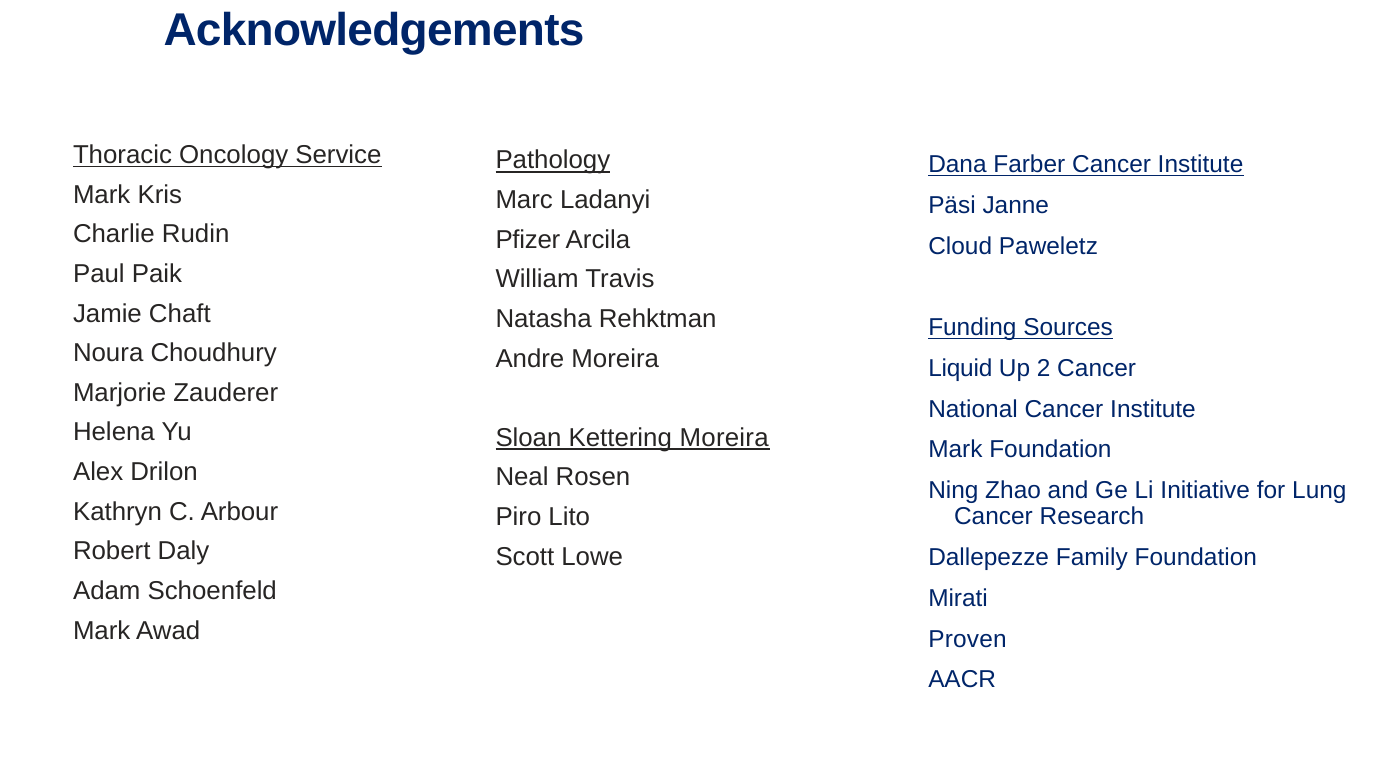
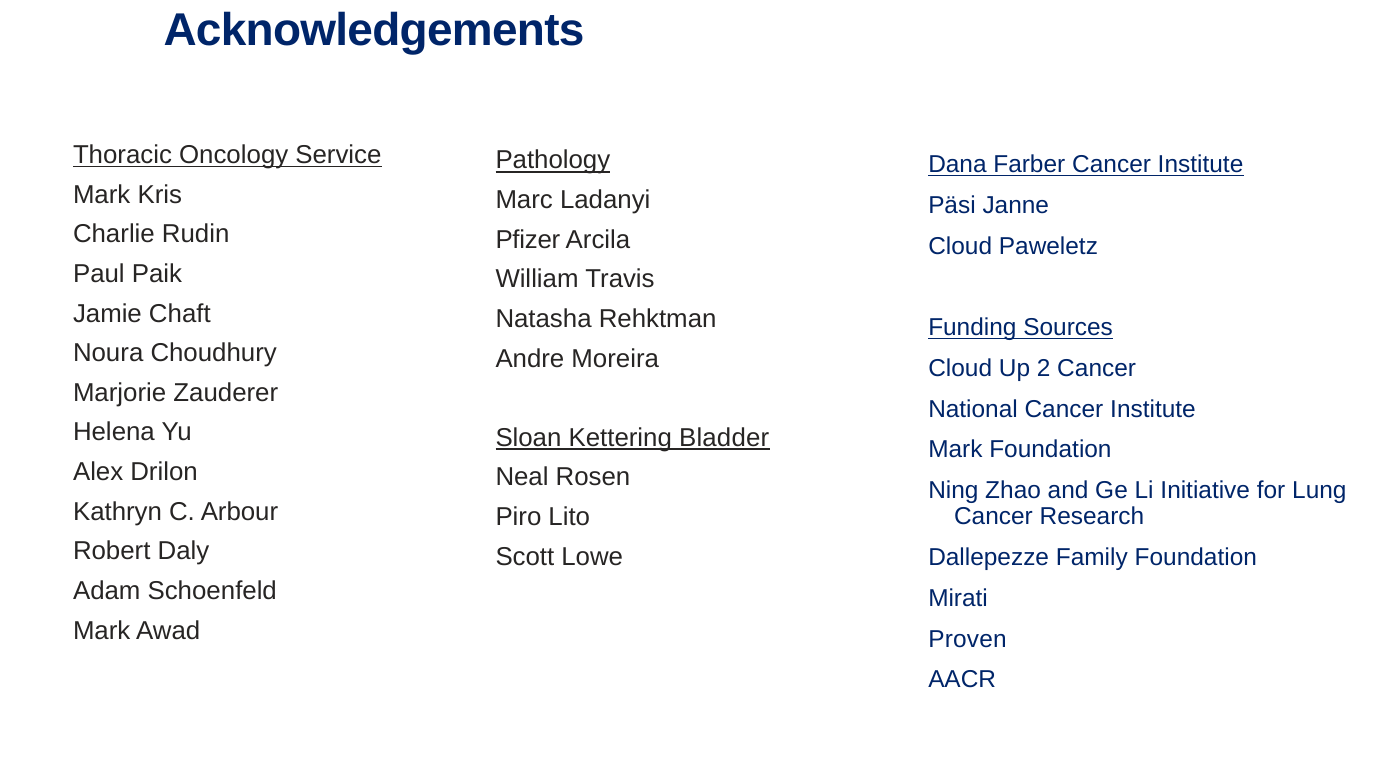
Liquid at (960, 368): Liquid -> Cloud
Kettering Moreira: Moreira -> Bladder
